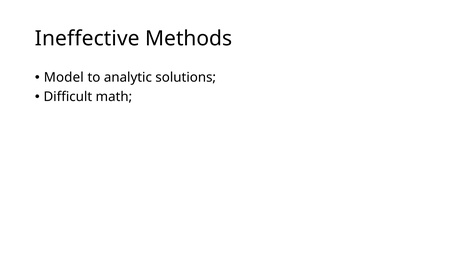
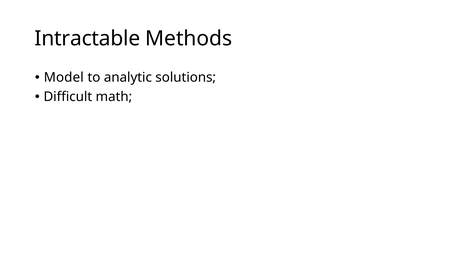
Ineffective: Ineffective -> Intractable
